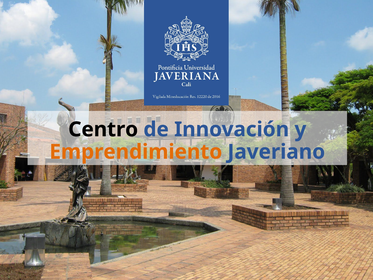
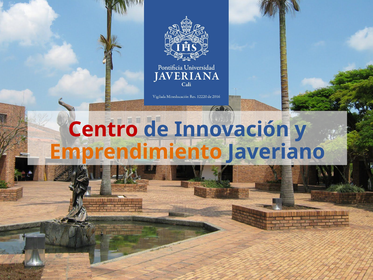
Centro colour: black -> red
